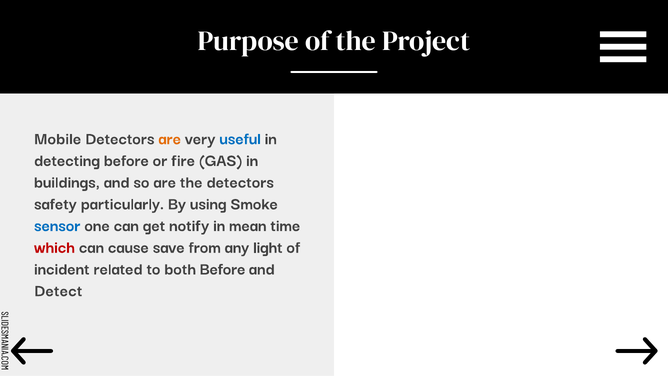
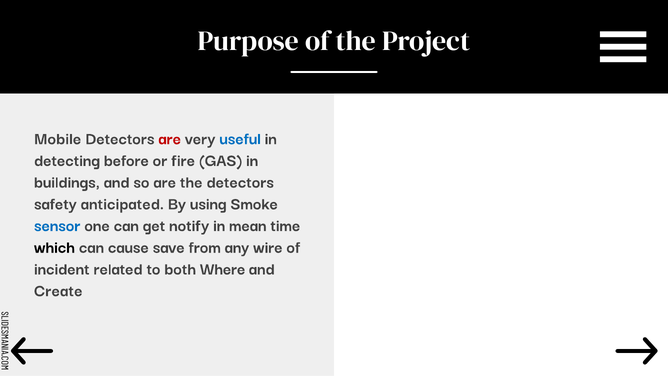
are at (170, 138) colour: orange -> red
particularly: particularly -> anticipated
which colour: red -> black
light: light -> wire
both Before: Before -> Where
Detect: Detect -> Create
